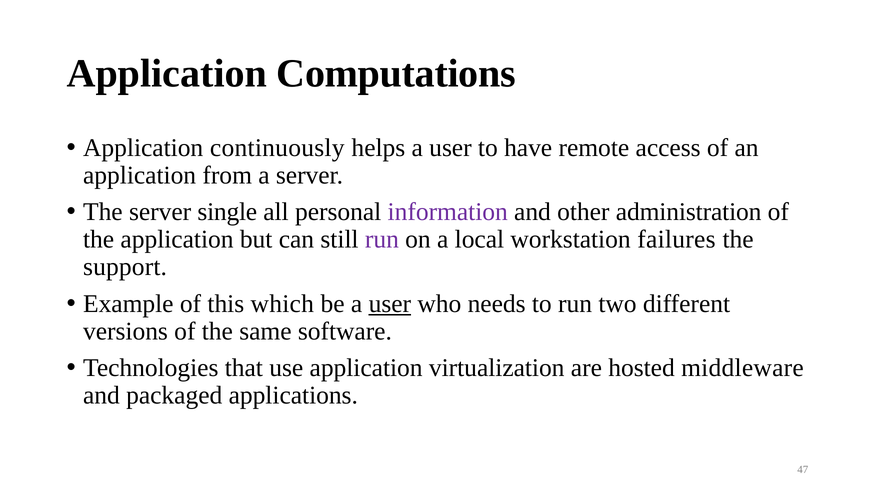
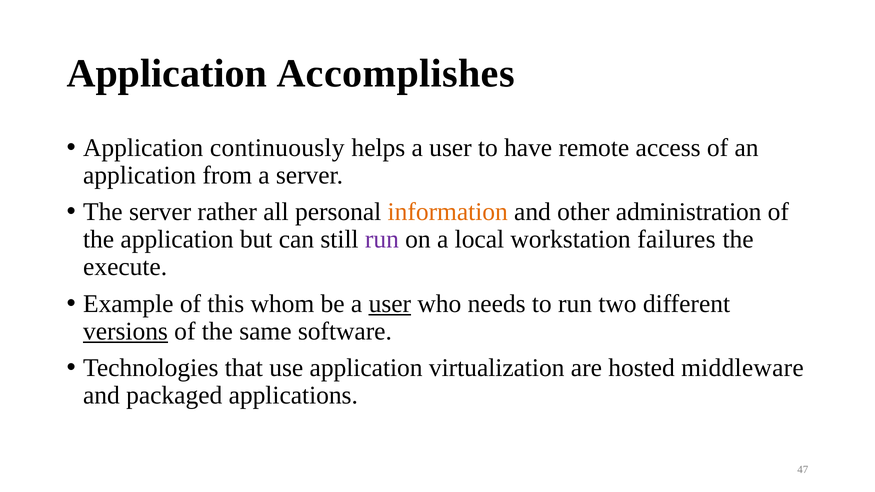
Computations: Computations -> Accomplishes
single: single -> rather
information colour: purple -> orange
support: support -> execute
which: which -> whom
versions underline: none -> present
